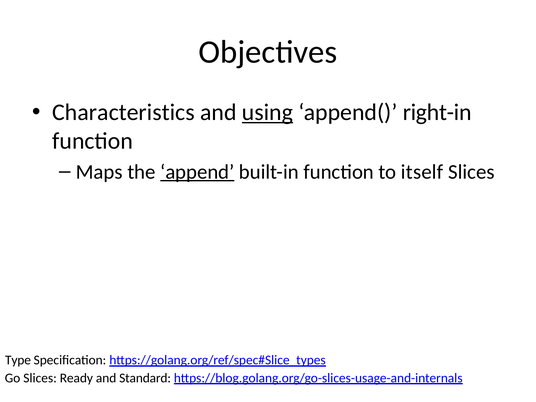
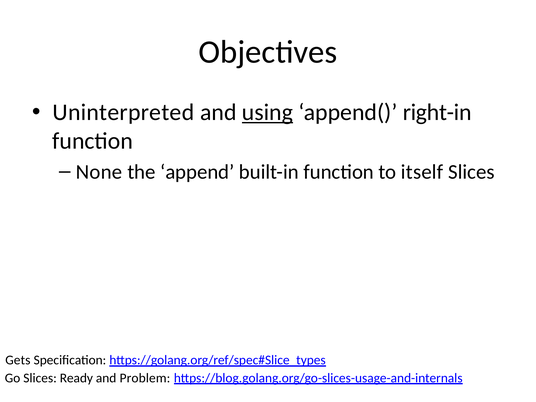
Characteristics: Characteristics -> Uninterpreted
Maps: Maps -> None
append underline: present -> none
Type: Type -> Gets
Standard: Standard -> Problem
